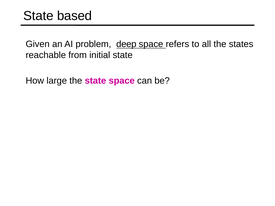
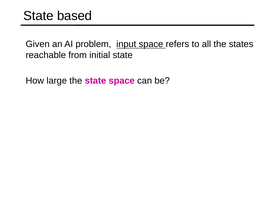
deep: deep -> input
